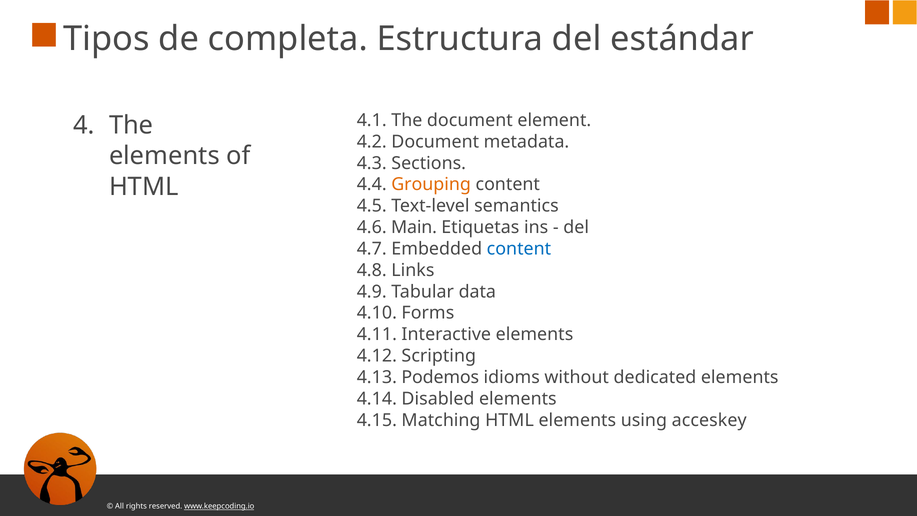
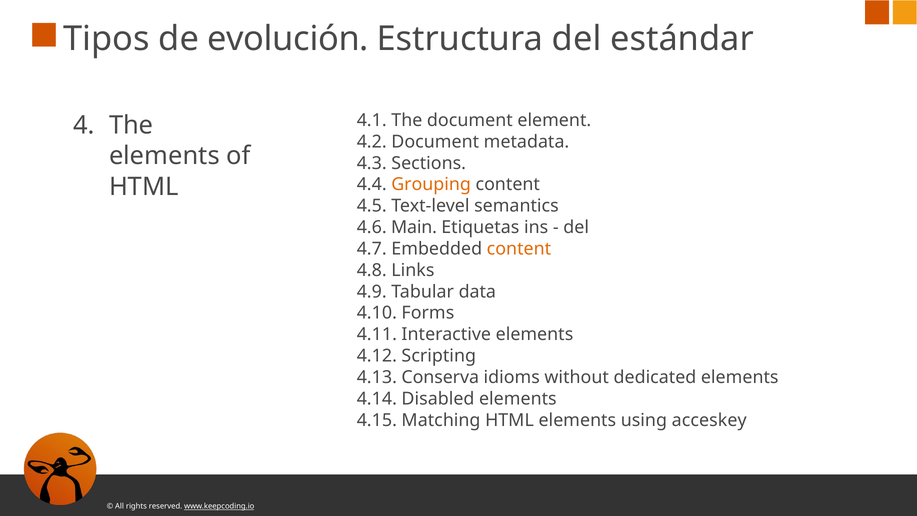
completa: completa -> evolución
content at (519, 249) colour: blue -> orange
Podemos: Podemos -> Conserva
